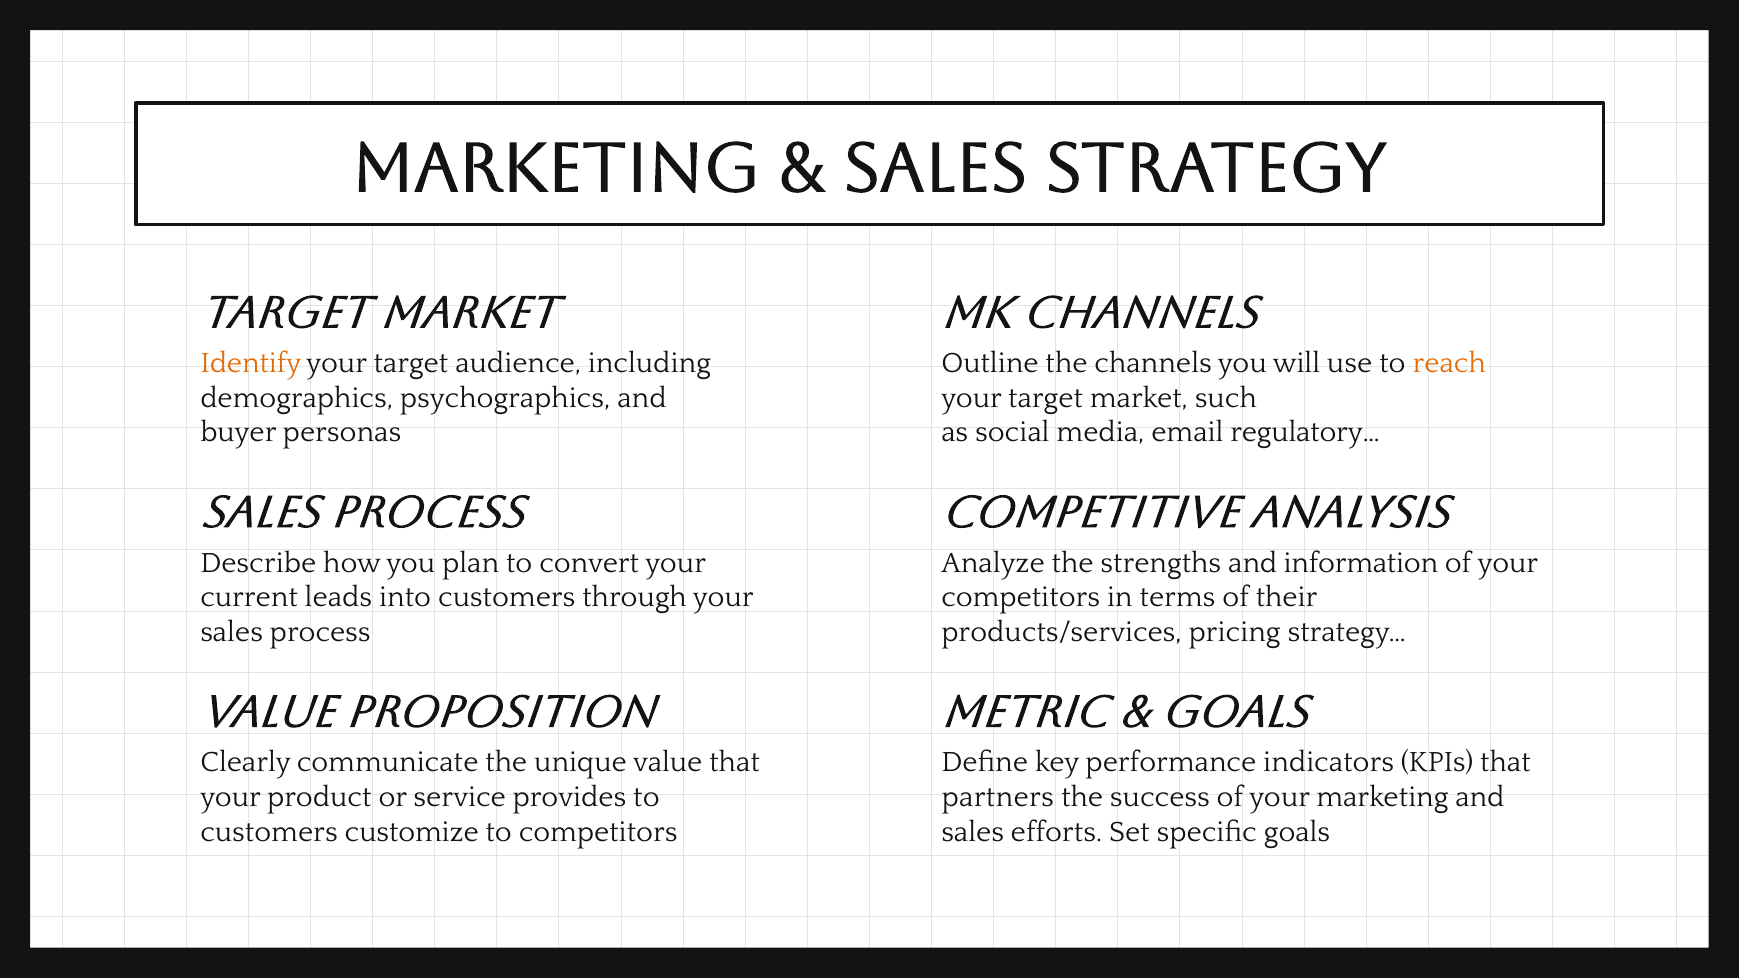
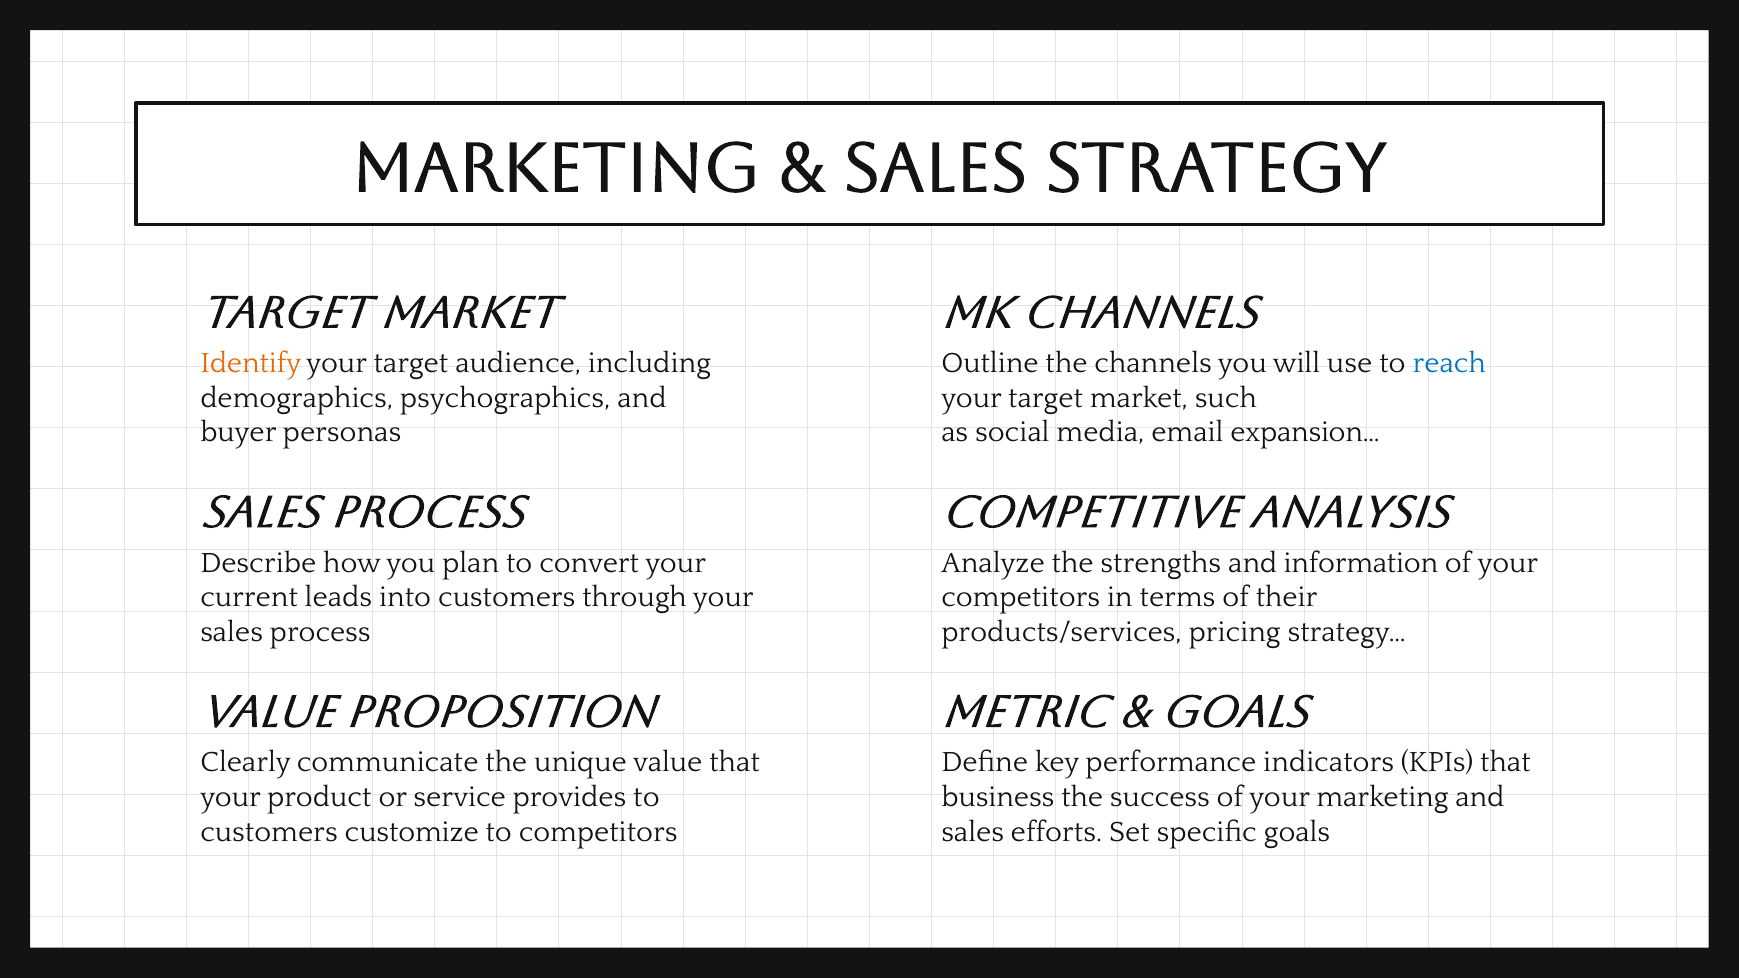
reach colour: orange -> blue
regulatory…: regulatory… -> expansion…
partners: partners -> business
